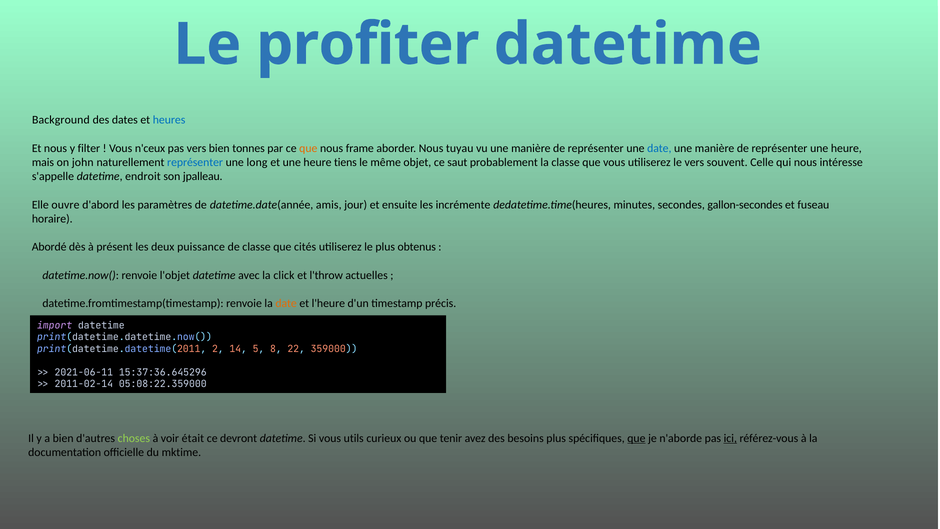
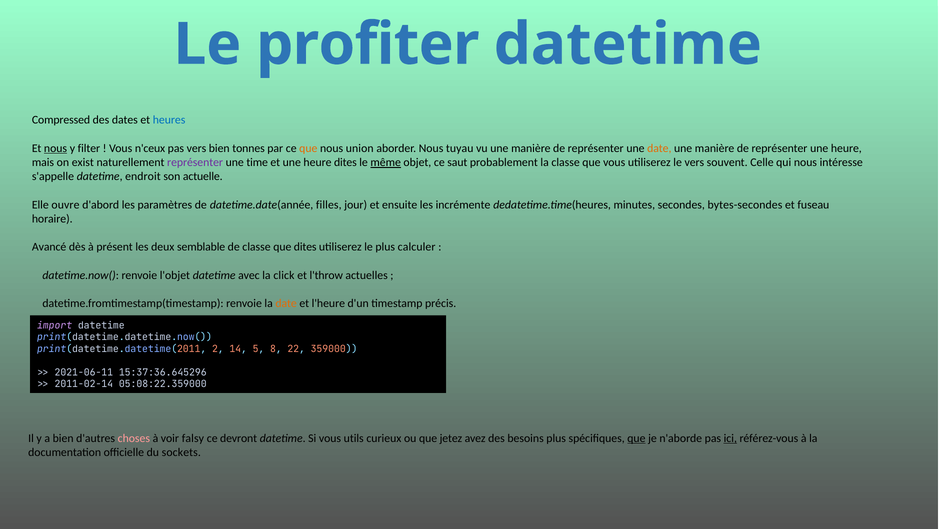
Background: Background -> Compressed
nous at (56, 148) underline: none -> present
frame: frame -> union
date at (659, 148) colour: blue -> orange
john: john -> exist
représenter at (195, 162) colour: blue -> purple
long: long -> time
heure tiens: tiens -> dites
même underline: none -> present
jpalleau: jpalleau -> actuelle
amis: amis -> filles
gallon-secondes: gallon-secondes -> bytes-secondes
Abordé: Abordé -> Avancé
puissance: puissance -> semblable
que cités: cités -> dites
obtenus: obtenus -> calculer
choses colour: light green -> pink
était: était -> falsy
tenir: tenir -> jetez
mktime: mktime -> sockets
